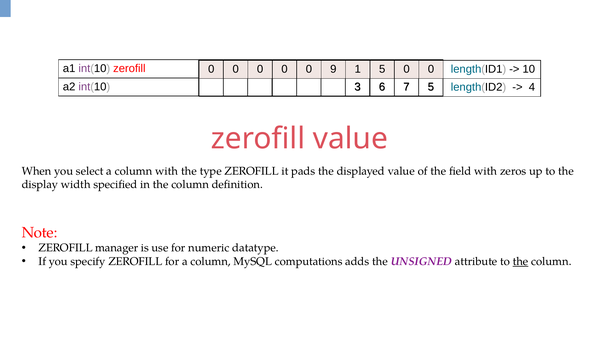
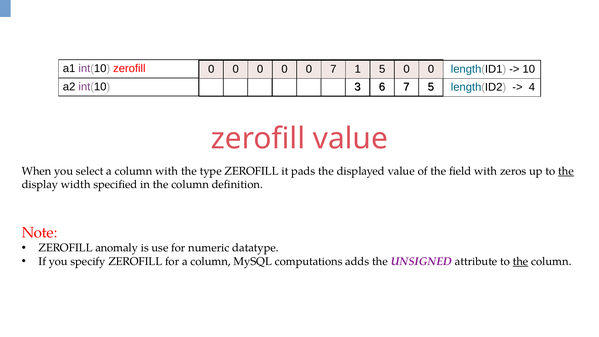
0 9: 9 -> 7
the at (566, 171) underline: none -> present
manager: manager -> anomaly
